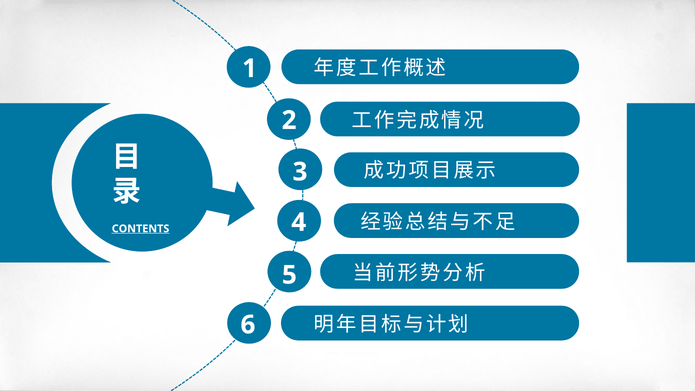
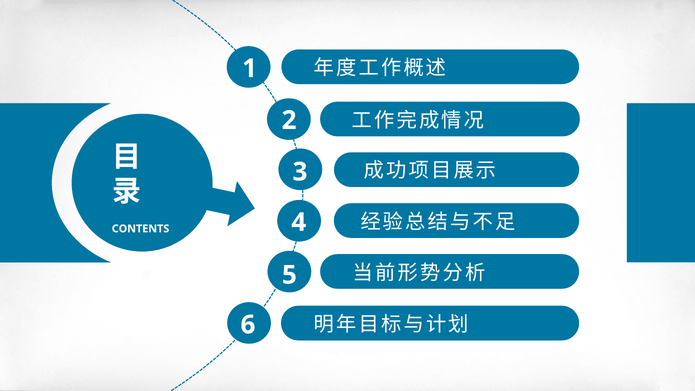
CONTENTS underline: present -> none
